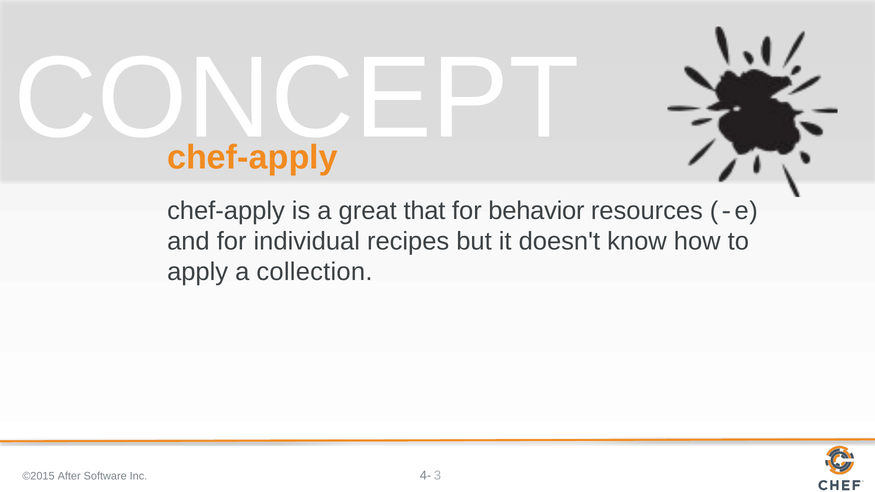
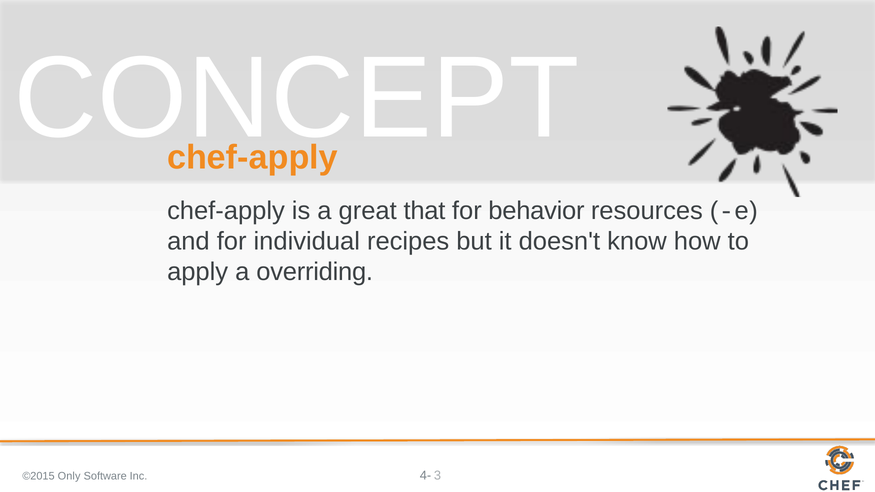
collection: collection -> overriding
After: After -> Only
